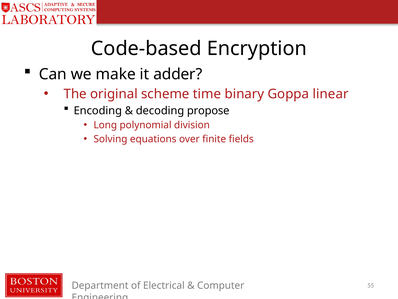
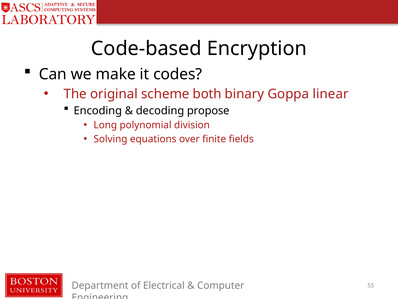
adder: adder -> codes
time: time -> both
